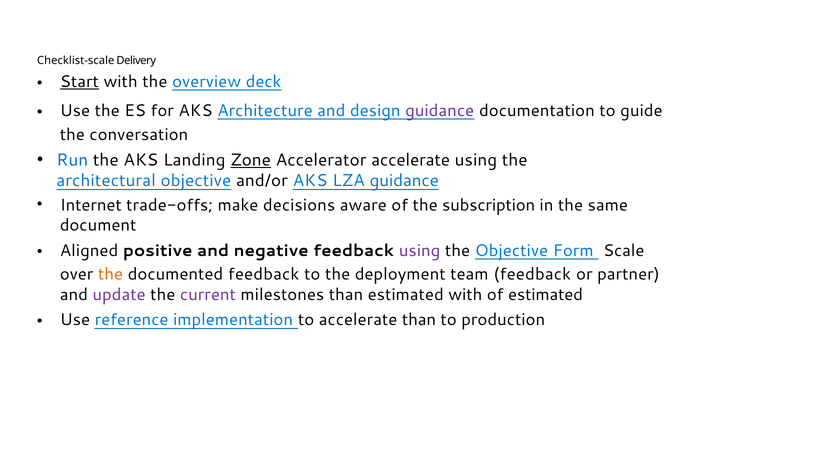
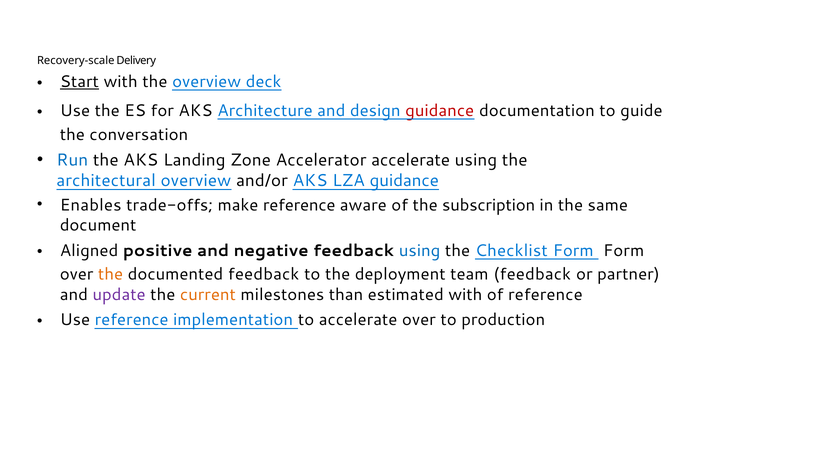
Checklist-scale: Checklist-scale -> Recovery-scale
guidance at (440, 111) colour: purple -> red
Zone underline: present -> none
architectural objective: objective -> overview
Internet: Internet -> Enables
make decisions: decisions -> reference
using at (420, 251) colour: purple -> blue
the Objective: Objective -> Checklist
Form Scale: Scale -> Form
current colour: purple -> orange
of estimated: estimated -> reference
accelerate than: than -> over
